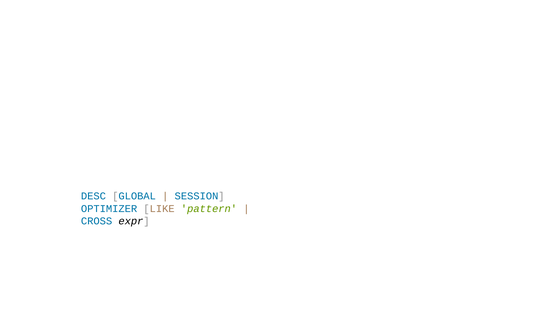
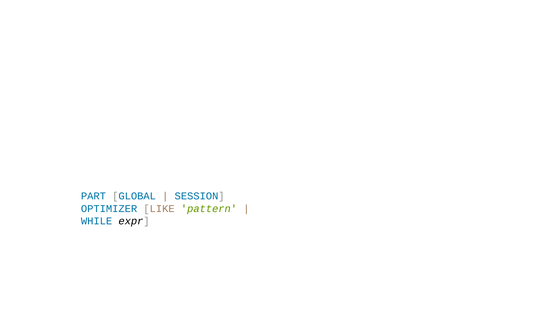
DESC: DESC -> PART
CROSS: CROSS -> WHILE
